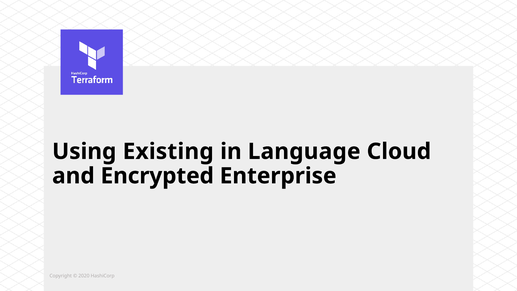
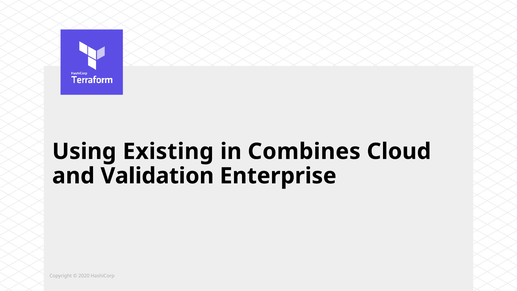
Language: Language -> Combines
Encrypted: Encrypted -> Validation
